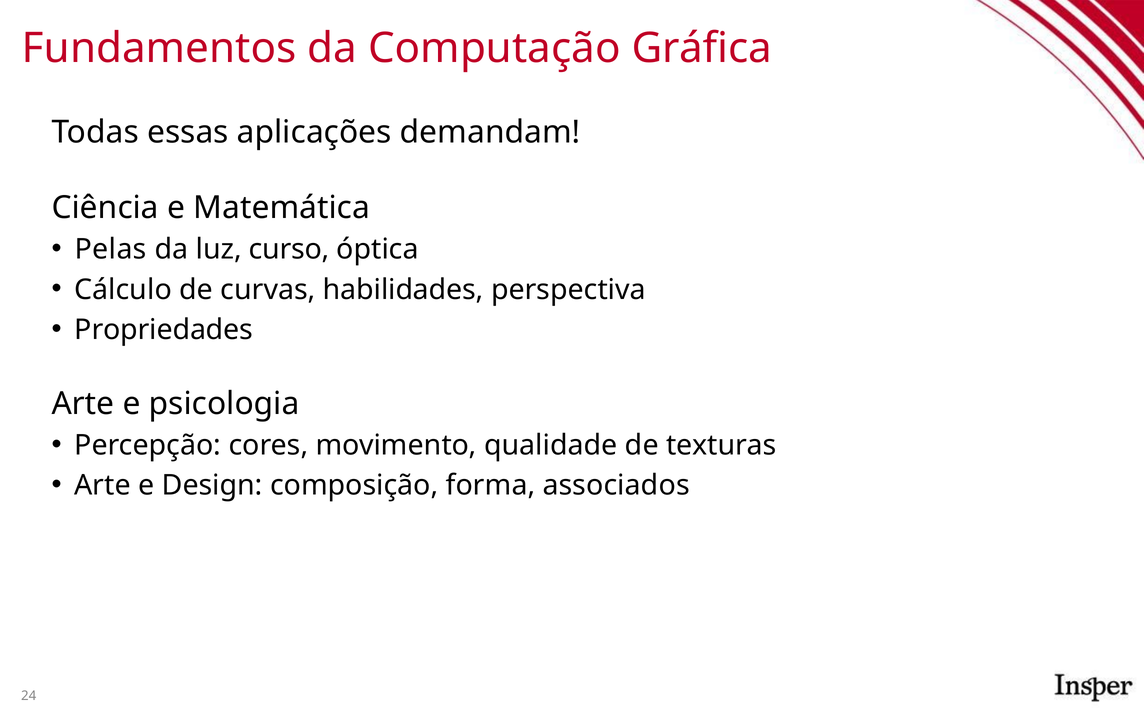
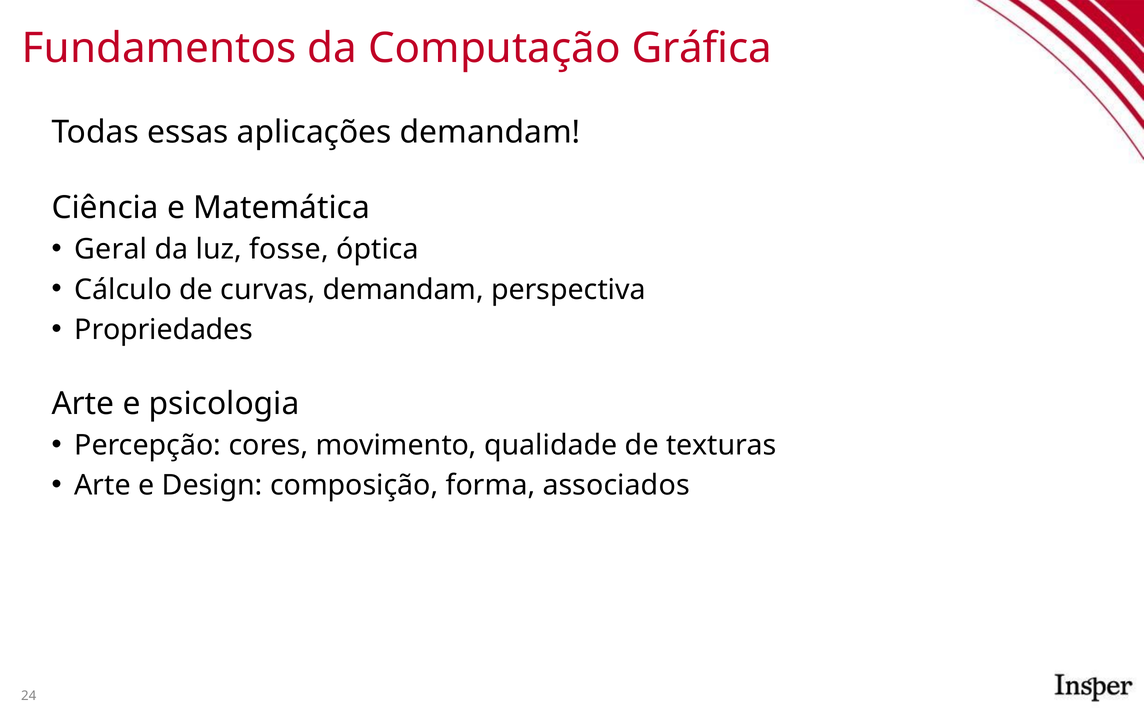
Pelas: Pelas -> Geral
curso: curso -> fosse
curvas habilidades: habilidades -> demandam
